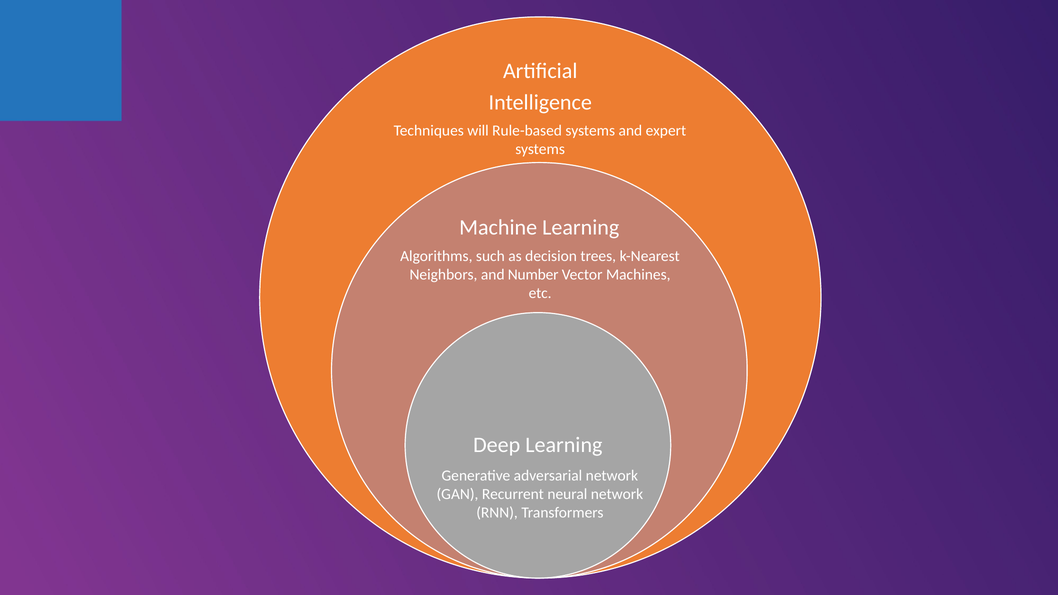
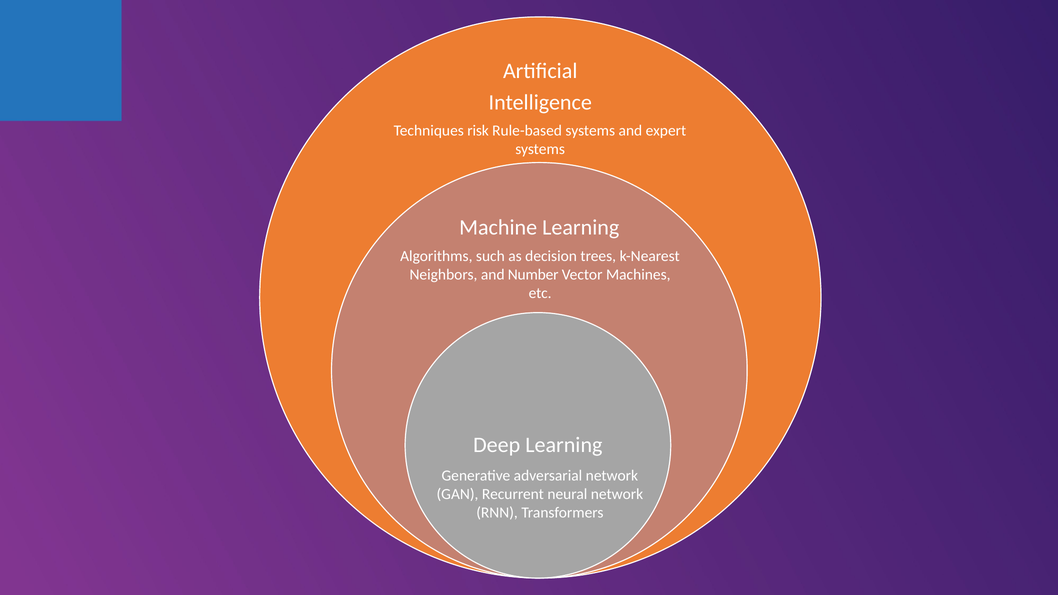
will: will -> risk
